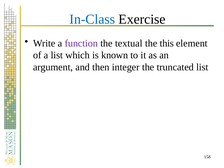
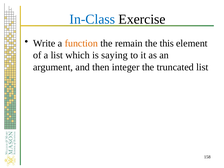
function colour: purple -> orange
textual: textual -> remain
known: known -> saying
